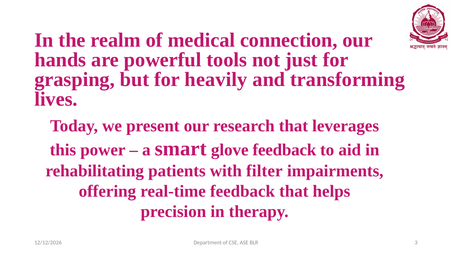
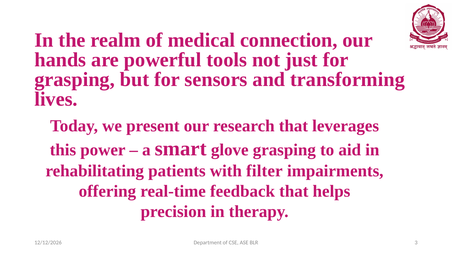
heavily: heavily -> sensors
glove feedback: feedback -> grasping
